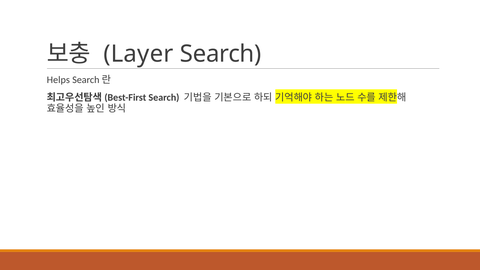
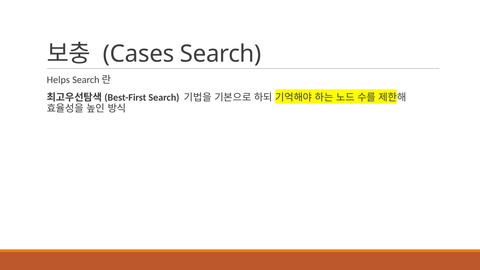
Layer: Layer -> Cases
